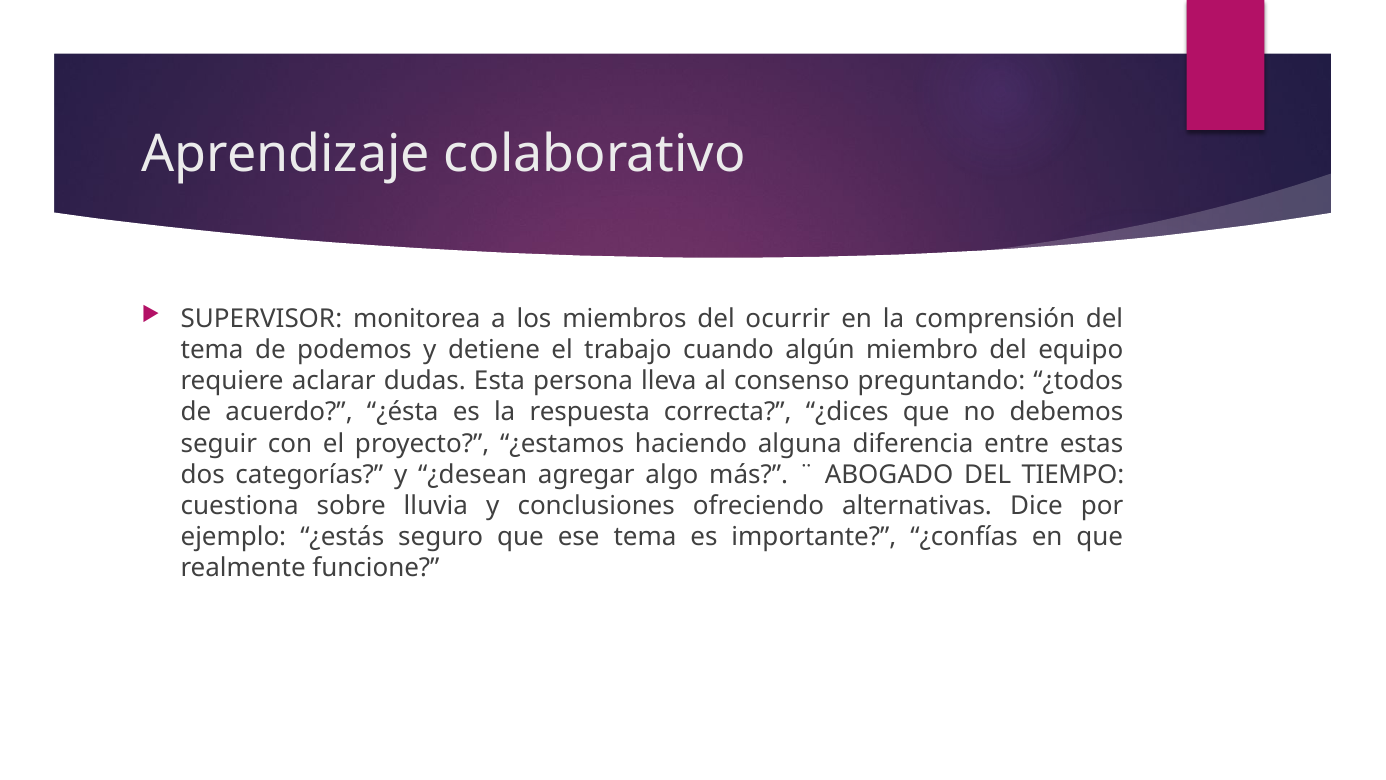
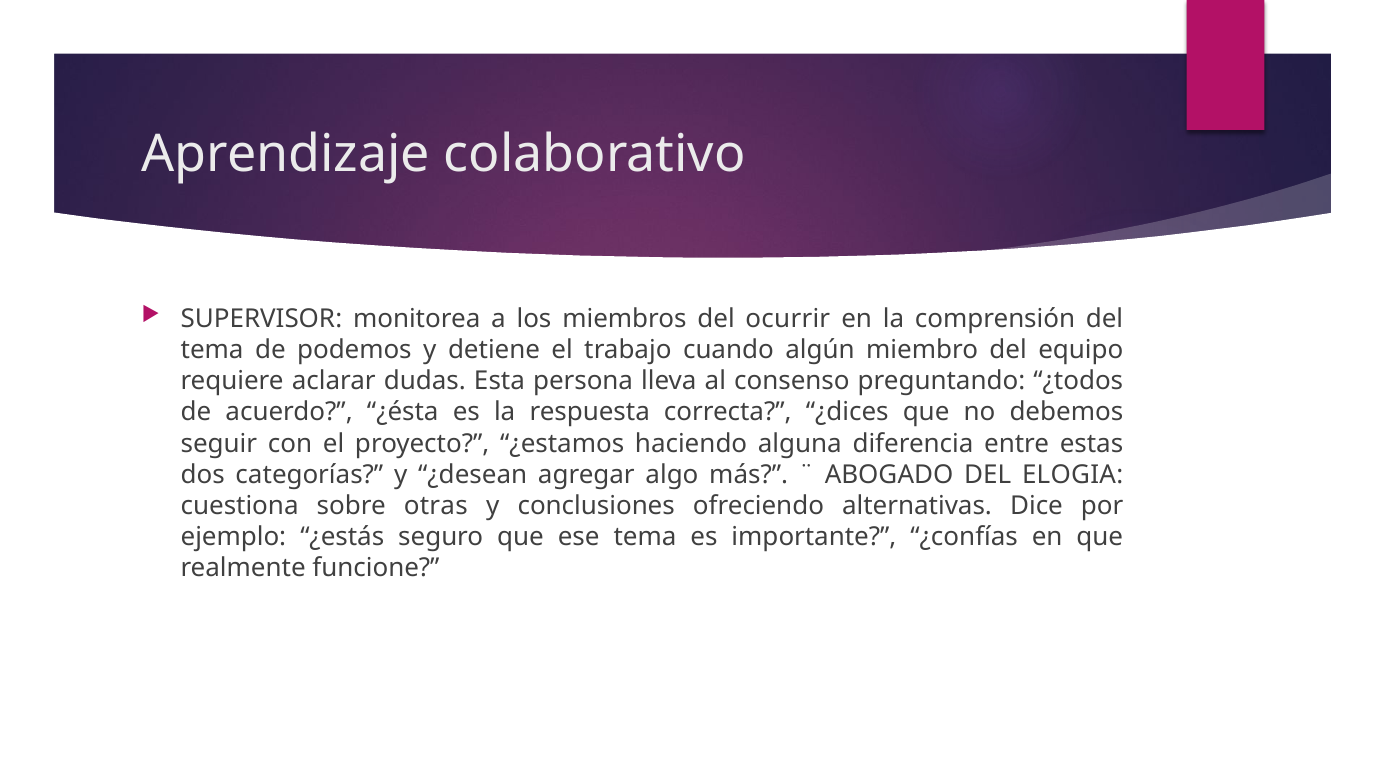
TIEMPO: TIEMPO -> ELOGIA
lluvia: lluvia -> otras
